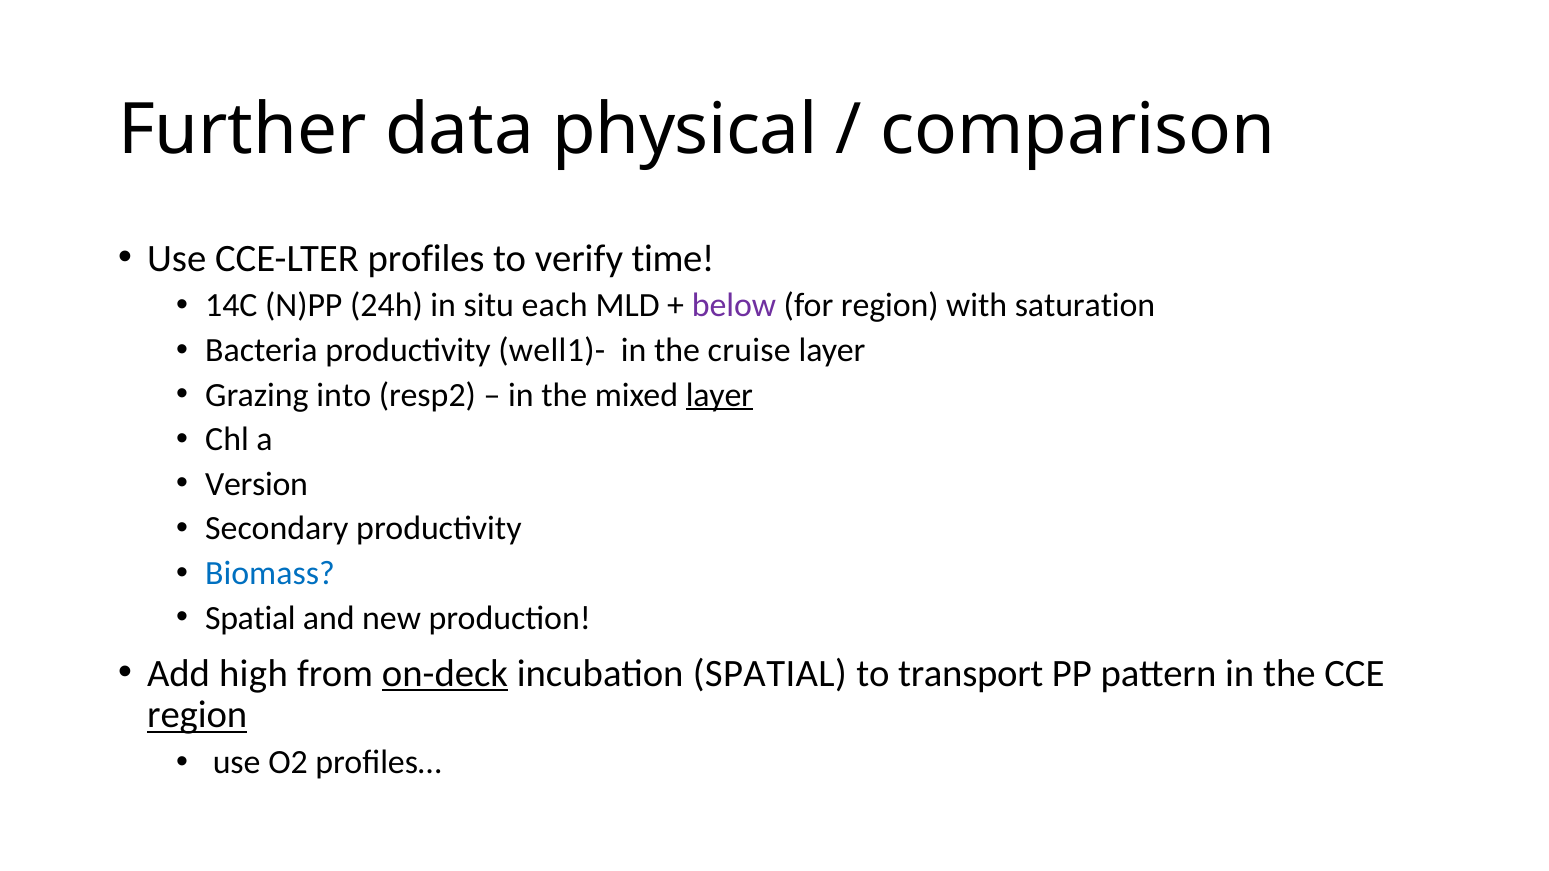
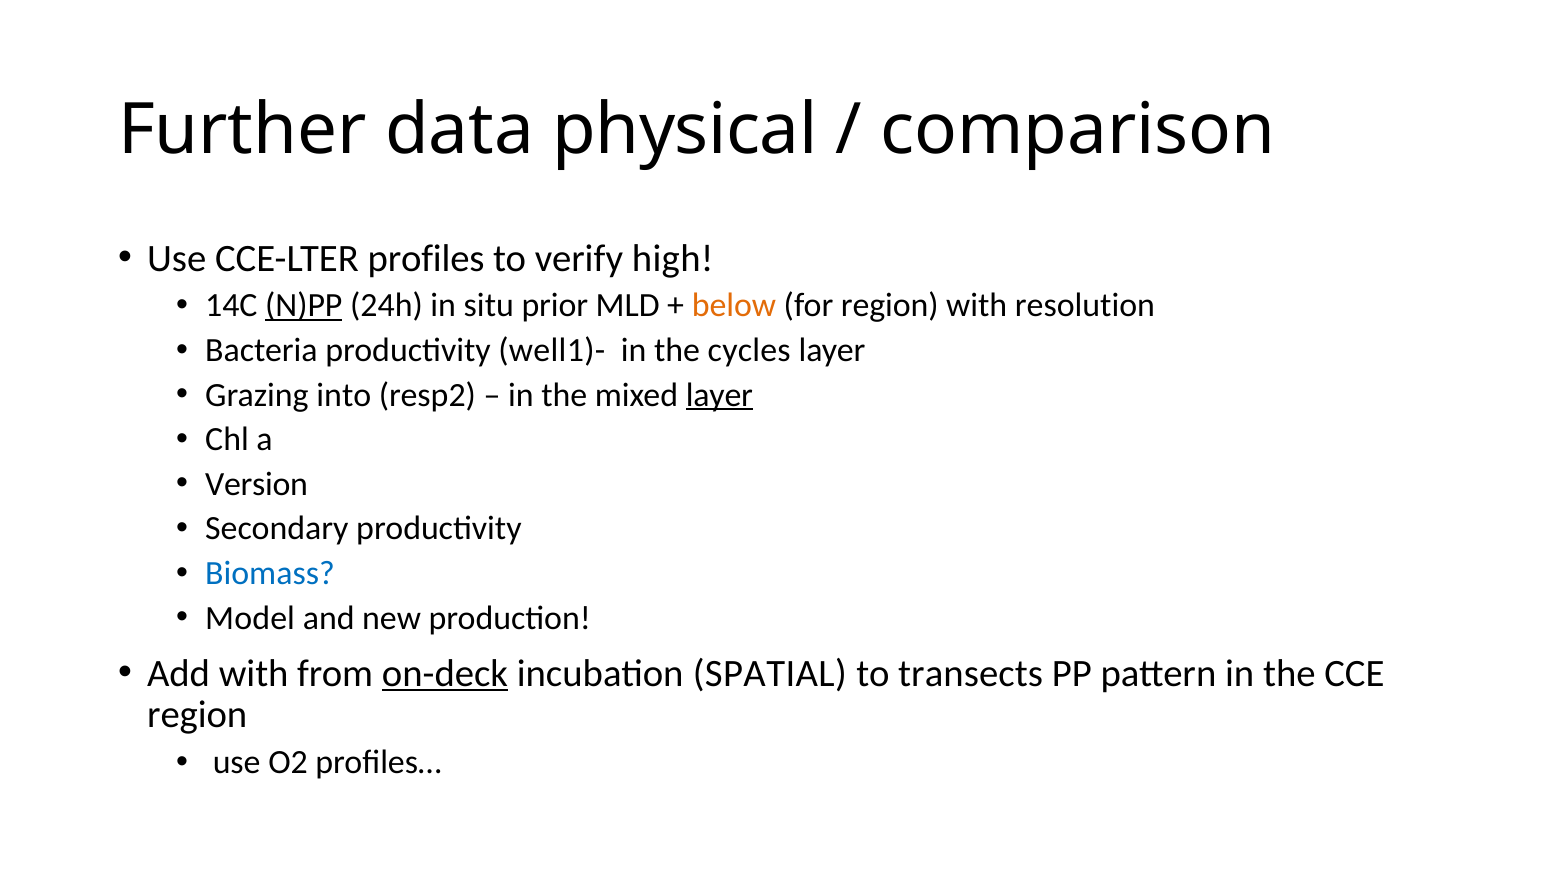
time: time -> high
N)PP underline: none -> present
each: each -> prior
below colour: purple -> orange
saturation: saturation -> resolution
cruise: cruise -> cycles
Spatial at (250, 618): Spatial -> Model
Add high: high -> with
transport: transport -> transects
region at (197, 715) underline: present -> none
